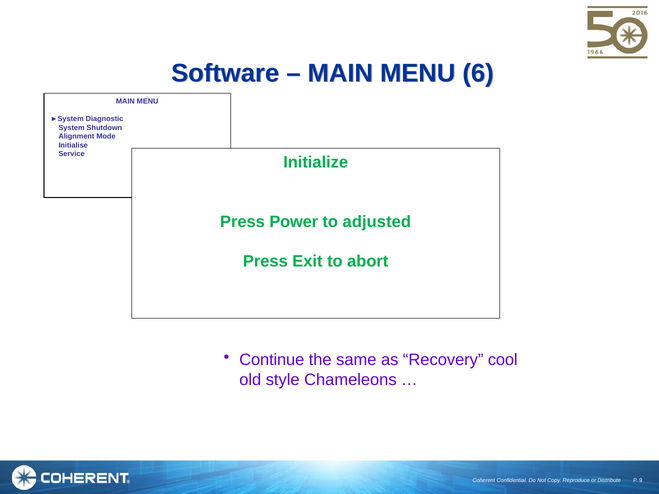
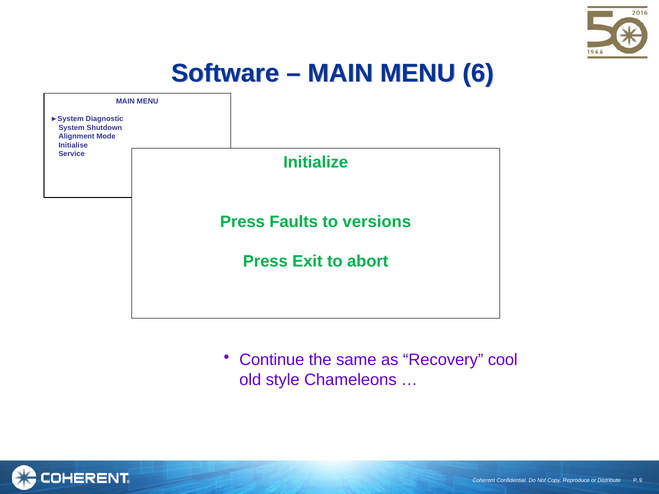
Power: Power -> Faults
adjusted: adjusted -> versions
